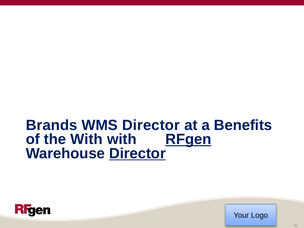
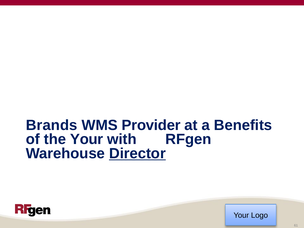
WMS Director: Director -> Provider
the With: With -> Your
RFgen underline: present -> none
